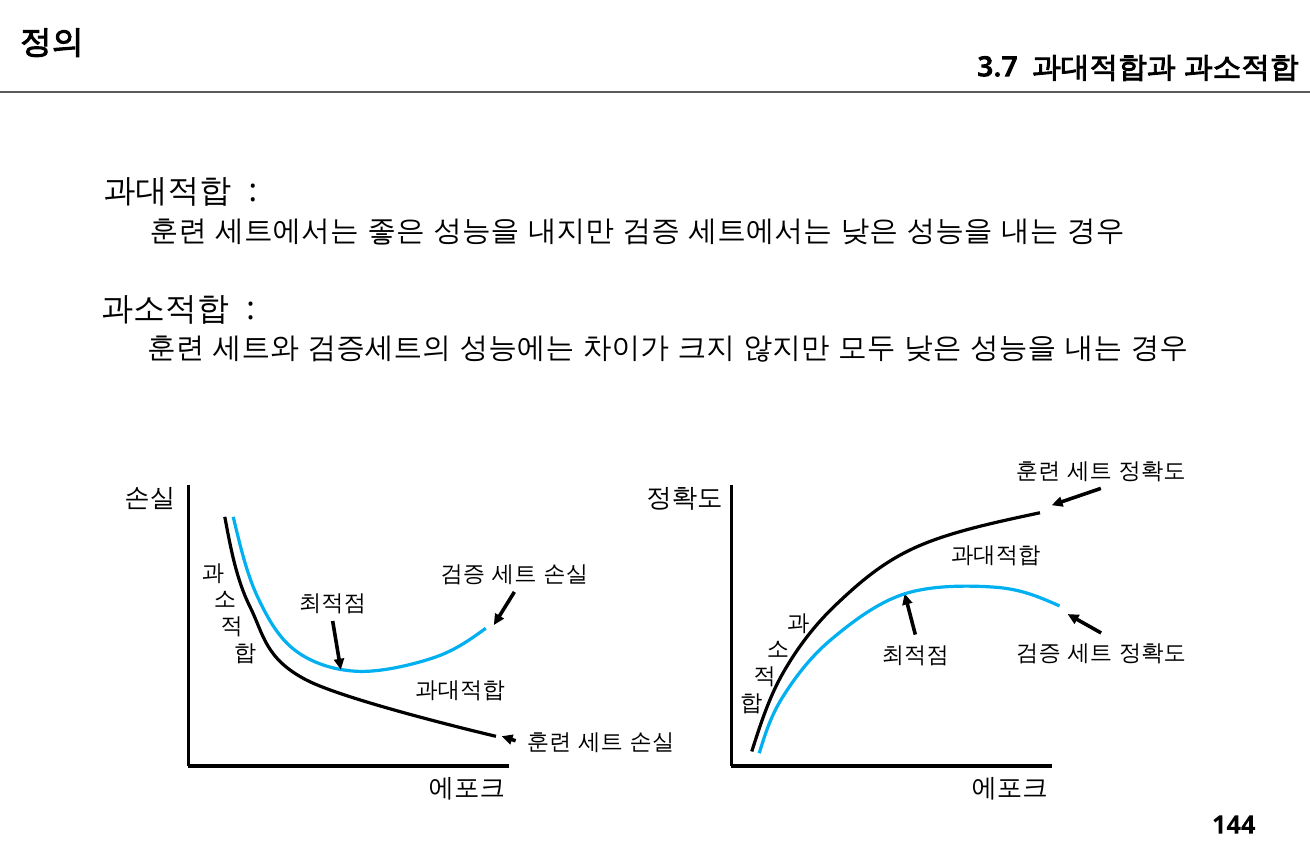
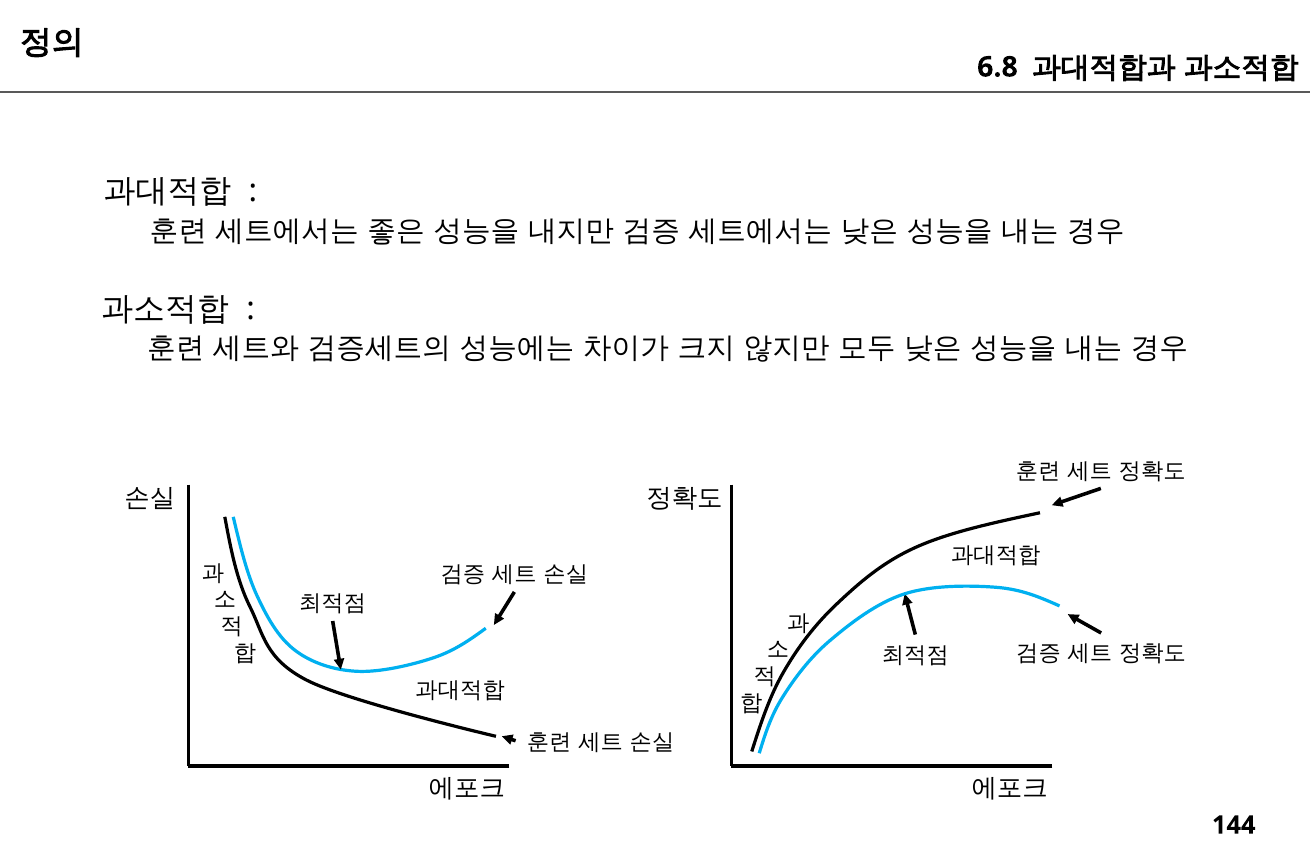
3.7: 3.7 -> 6.8
